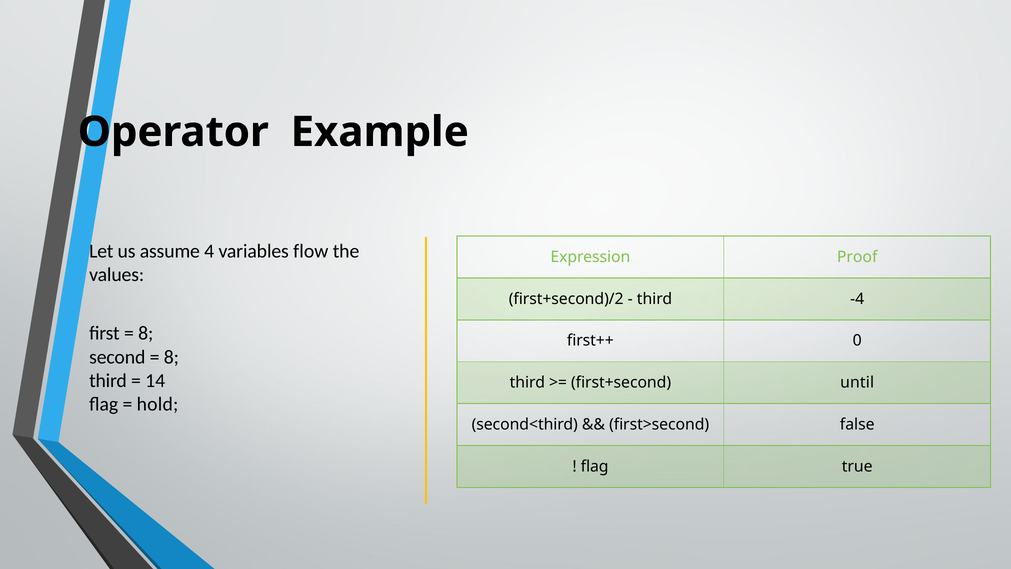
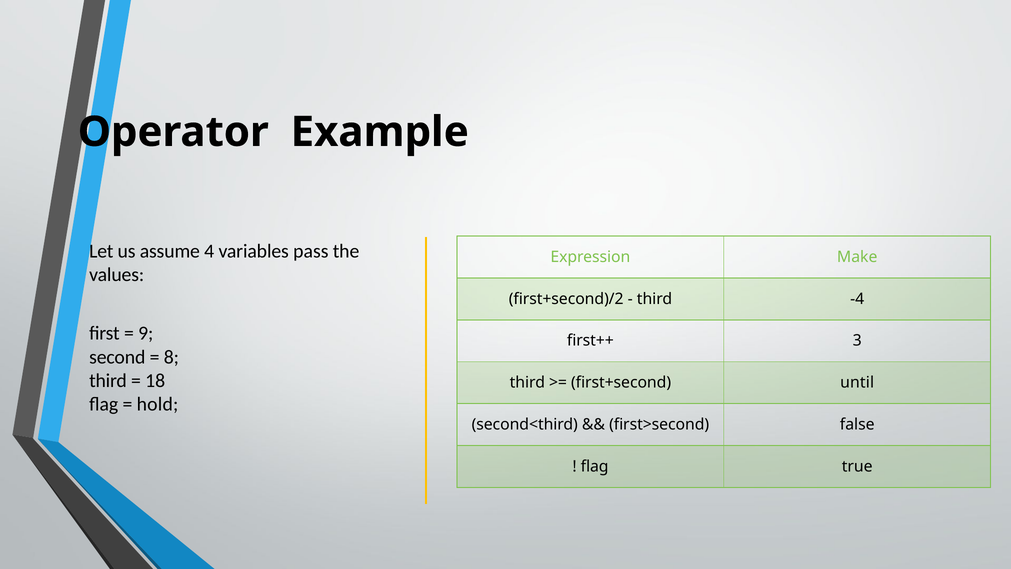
flow: flow -> pass
Proof: Proof -> Make
8 at (146, 333): 8 -> 9
0: 0 -> 3
14: 14 -> 18
